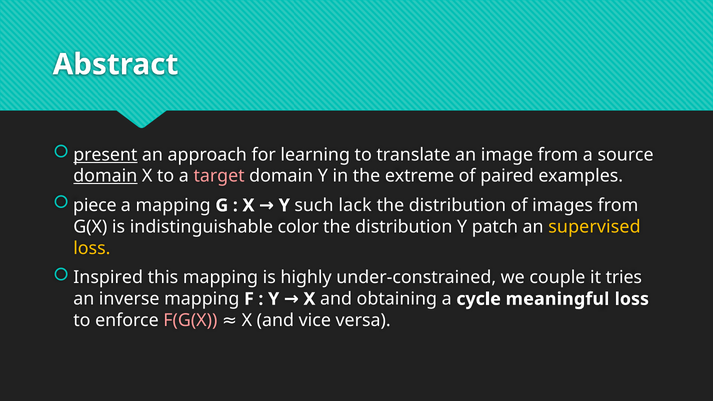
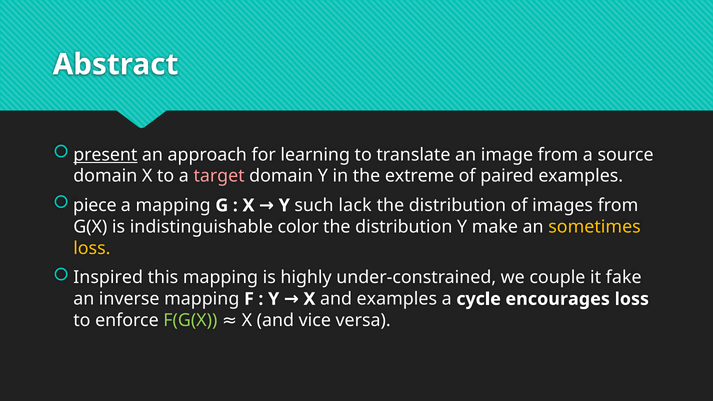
domain at (105, 176) underline: present -> none
patch: patch -> make
supervised: supervised -> sometimes
tries: tries -> fake
and obtaining: obtaining -> examples
meaningful: meaningful -> encourages
F(G(X colour: pink -> light green
